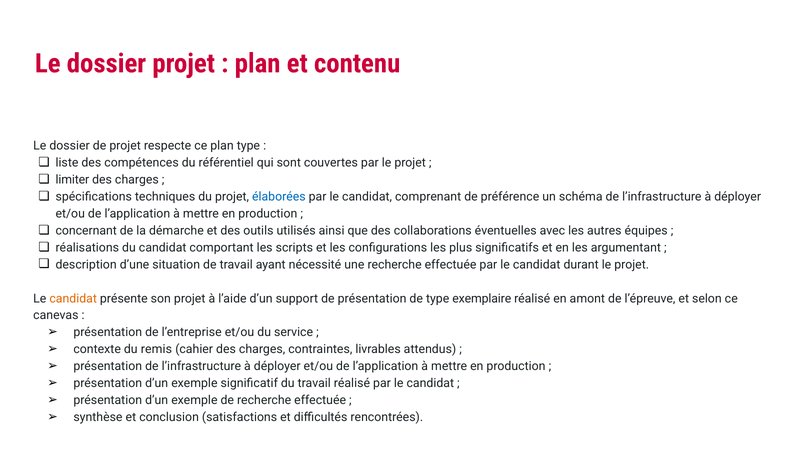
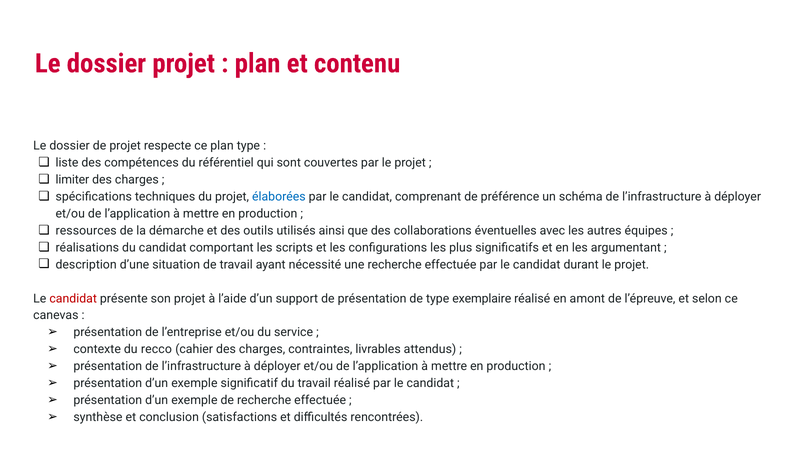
concernant: concernant -> ressources
candidat at (73, 298) colour: orange -> red
remis: remis -> recco
